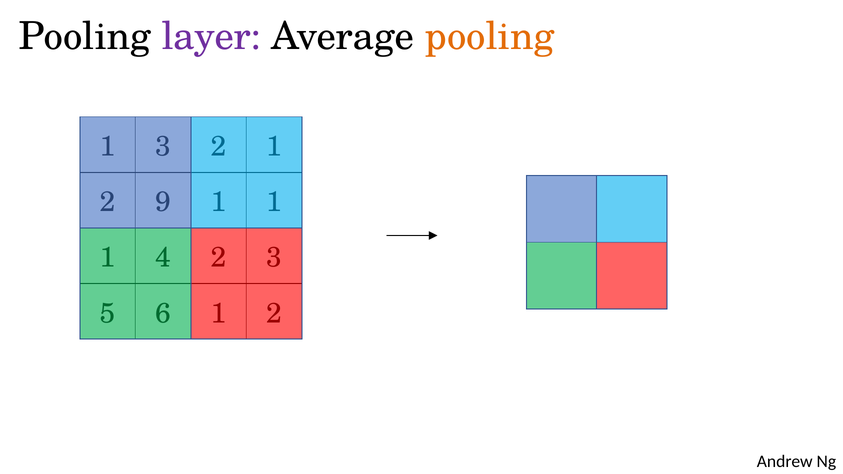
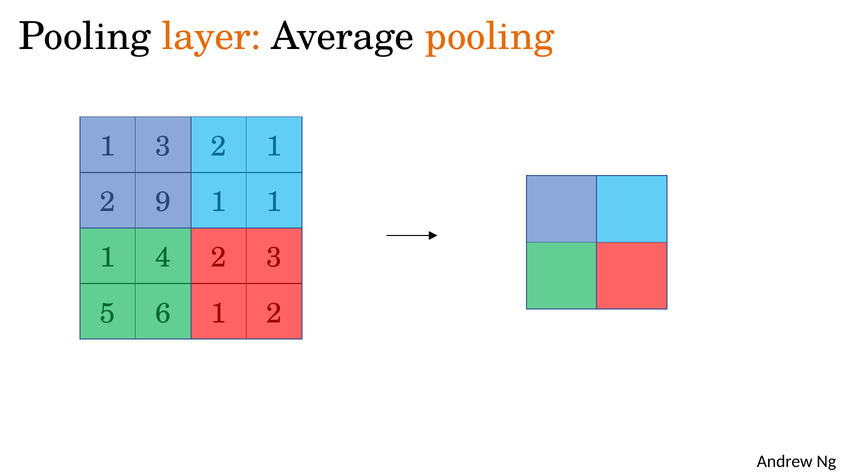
layer colour: purple -> orange
